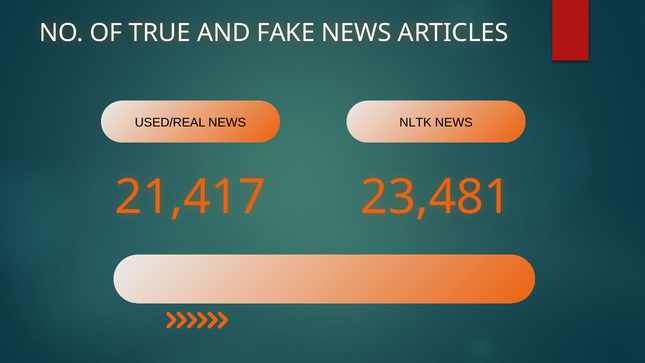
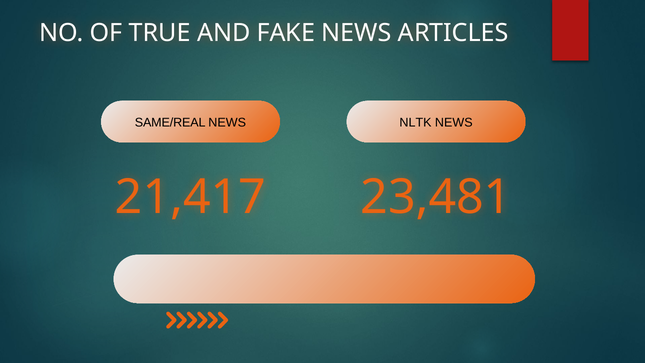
USED/REAL: USED/REAL -> SAME/REAL
